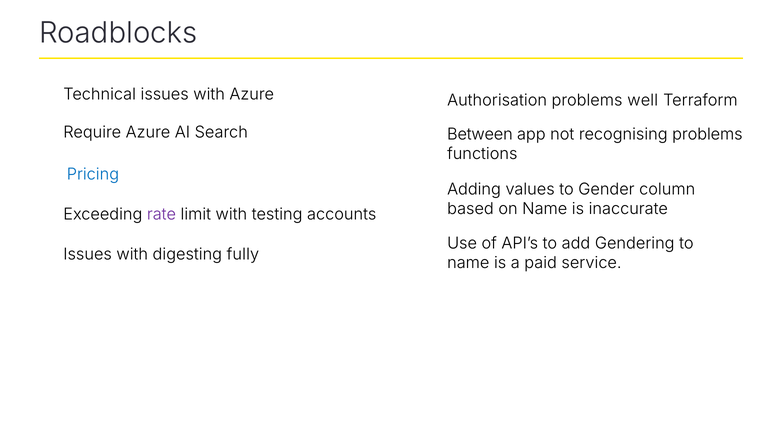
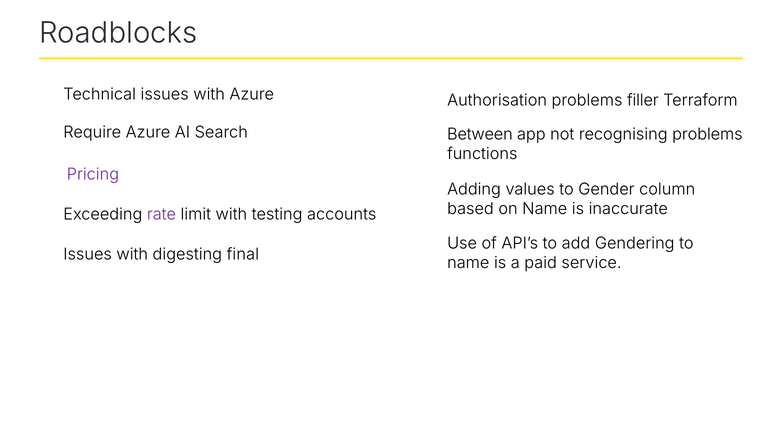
well: well -> filler
Pricing colour: blue -> purple
fully: fully -> final
